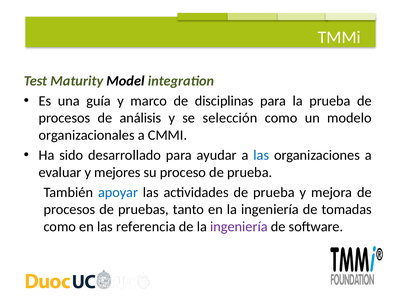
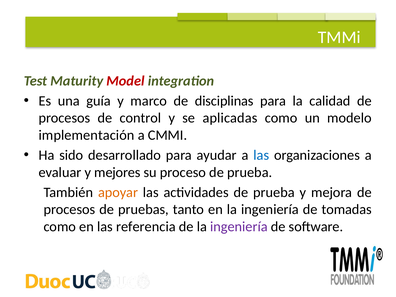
Model colour: black -> red
la prueba: prueba -> calidad
análisis: análisis -> control
selección: selección -> aplicadas
organizacionales: organizacionales -> implementación
apoyar colour: blue -> orange
